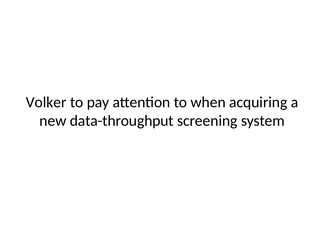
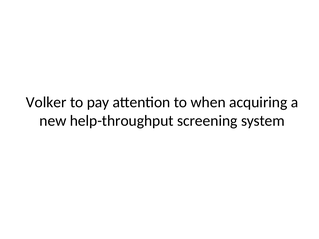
data-throughput: data-throughput -> help-throughput
